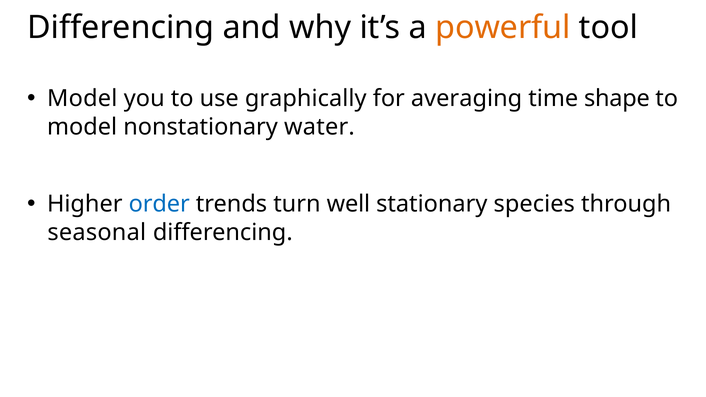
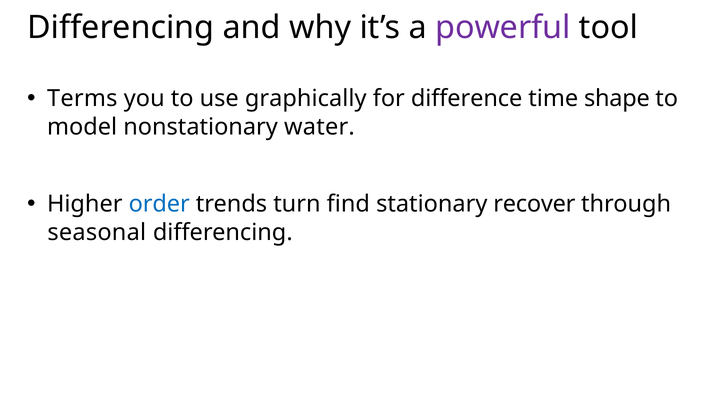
powerful colour: orange -> purple
Model at (82, 99): Model -> Terms
averaging: averaging -> difference
well: well -> find
species: species -> recover
